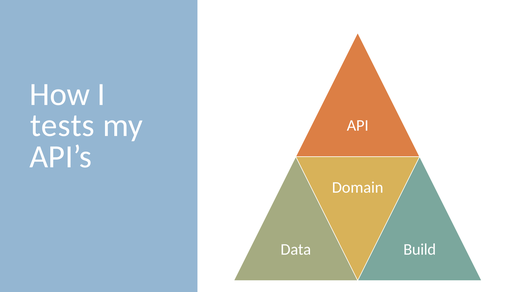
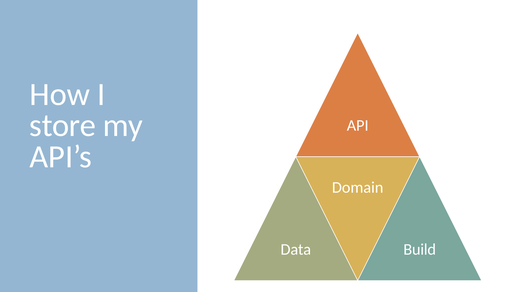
tests: tests -> store
